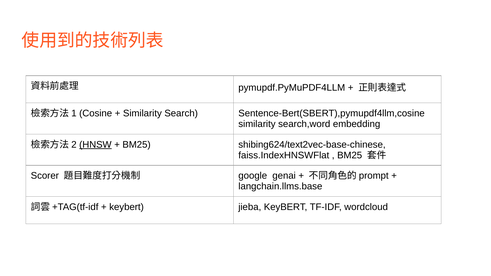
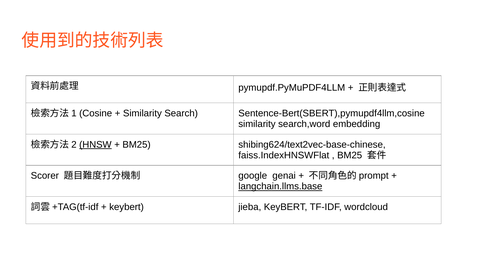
langchain.llms.base underline: none -> present
